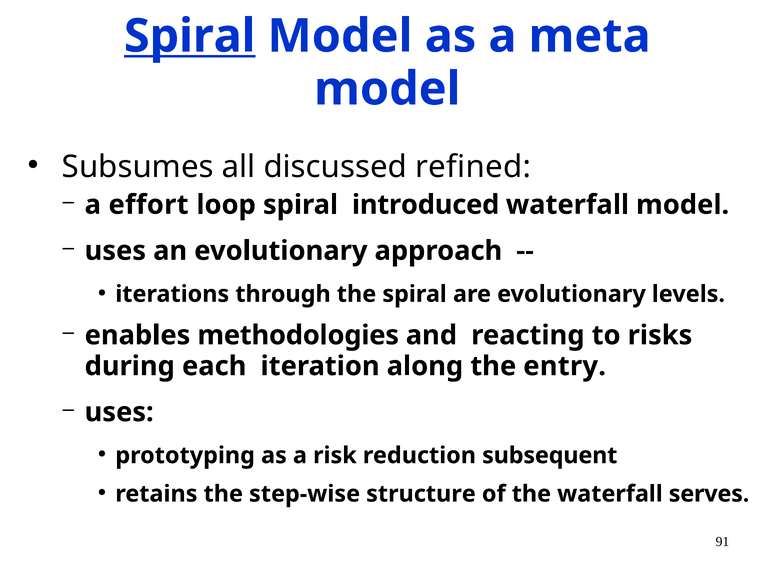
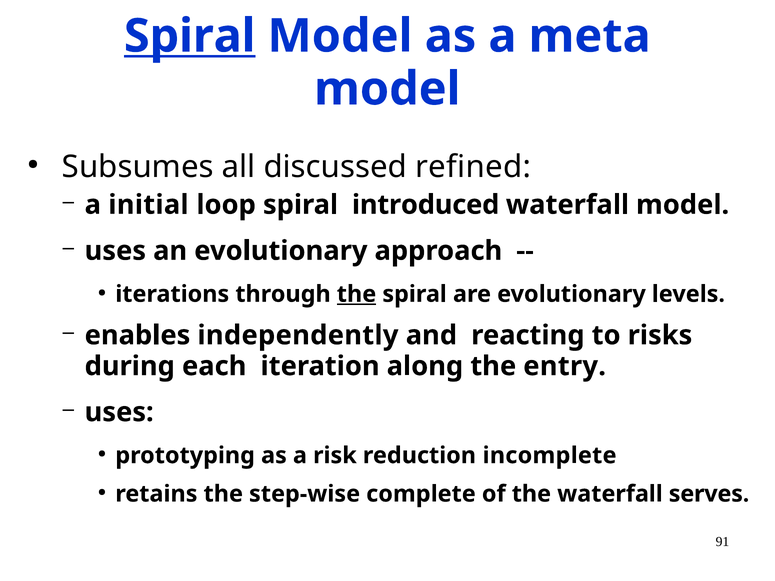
effort: effort -> initial
the at (357, 294) underline: none -> present
methodologies: methodologies -> independently
subsequent: subsequent -> incomplete
structure: structure -> complete
